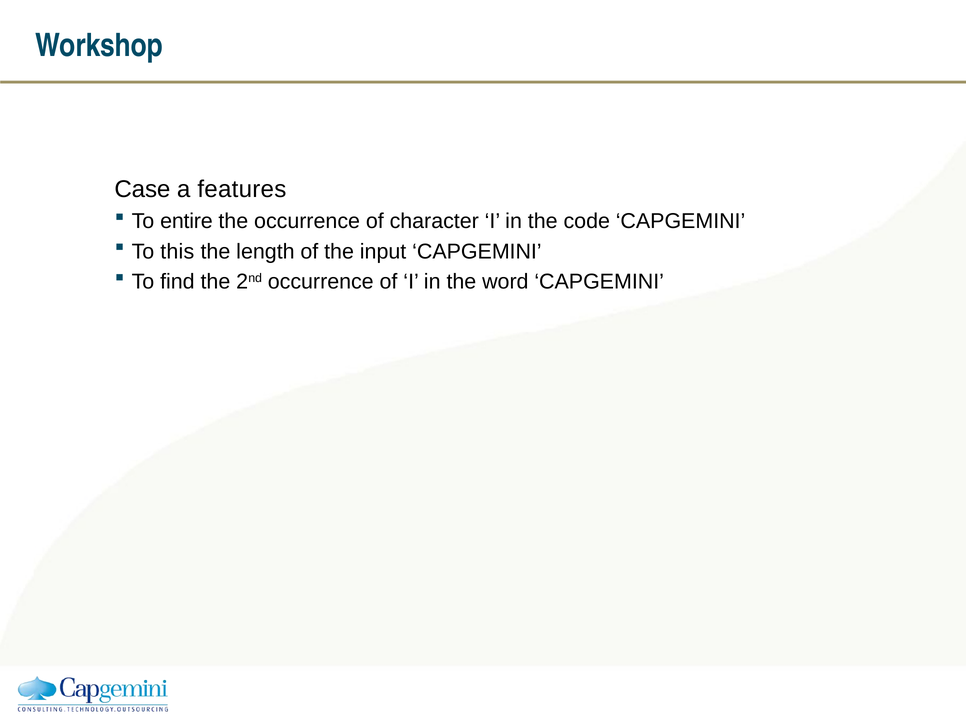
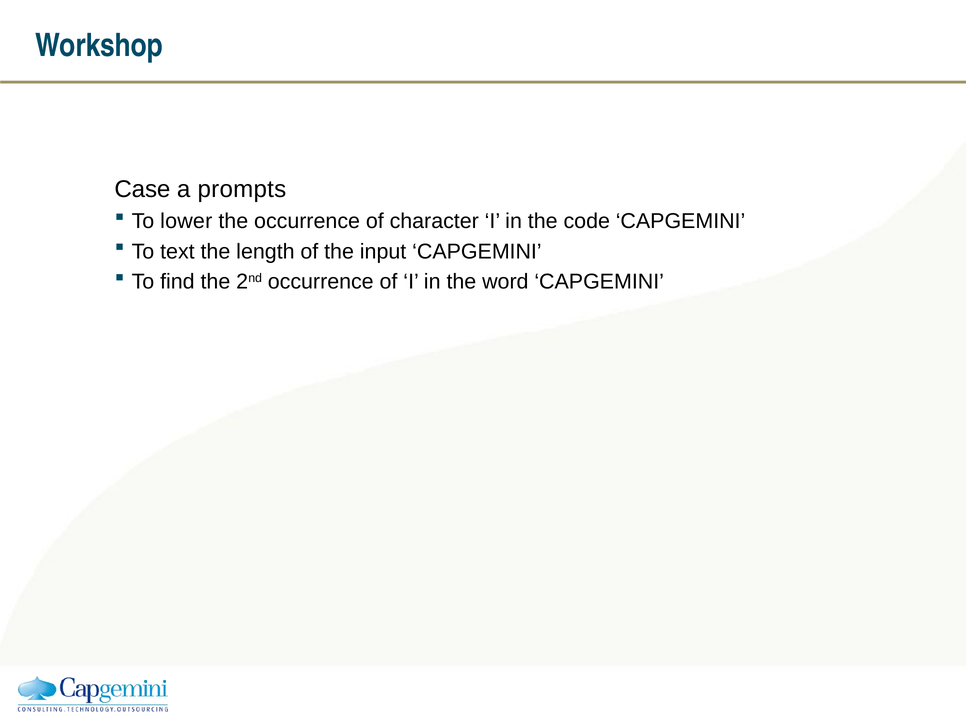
features: features -> prompts
entire: entire -> lower
this: this -> text
